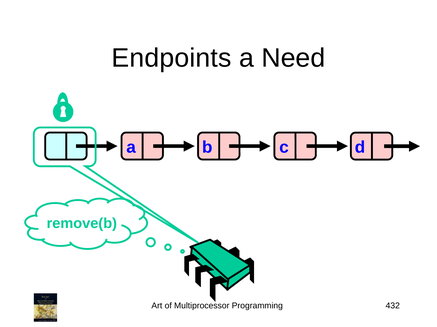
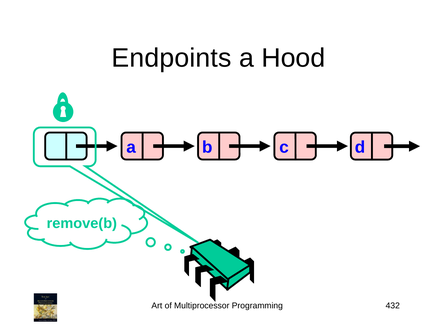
Need: Need -> Hood
